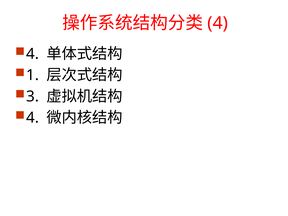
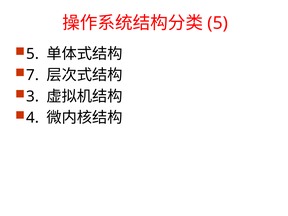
4 at (218, 23): 4 -> 5
4 at (33, 54): 4 -> 5
1: 1 -> 7
